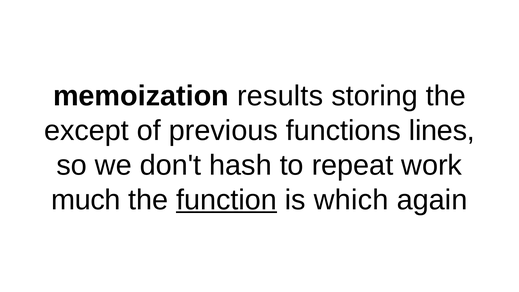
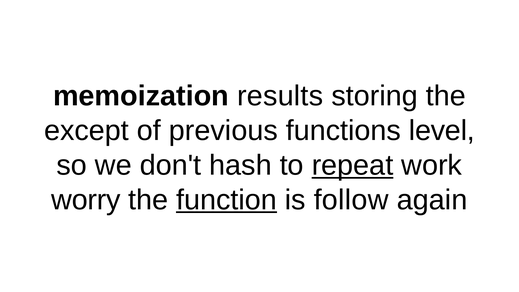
lines: lines -> level
repeat underline: none -> present
much: much -> worry
which: which -> follow
